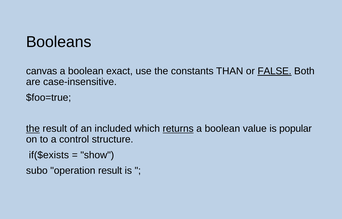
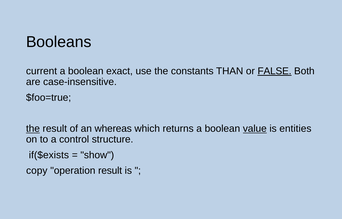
canvas: canvas -> current
included: included -> whereas
returns underline: present -> none
value underline: none -> present
popular: popular -> entities
subo: subo -> copy
